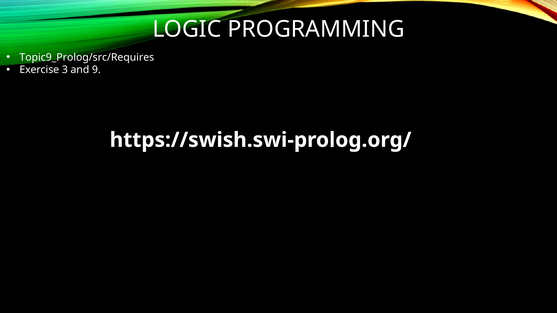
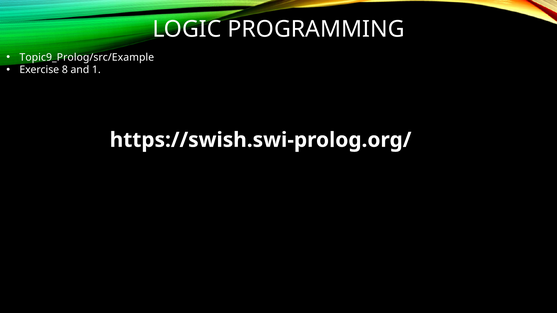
Topic9_Prolog/src/Requires: Topic9_Prolog/src/Requires -> Topic9_Prolog/src/Example
3: 3 -> 8
9: 9 -> 1
